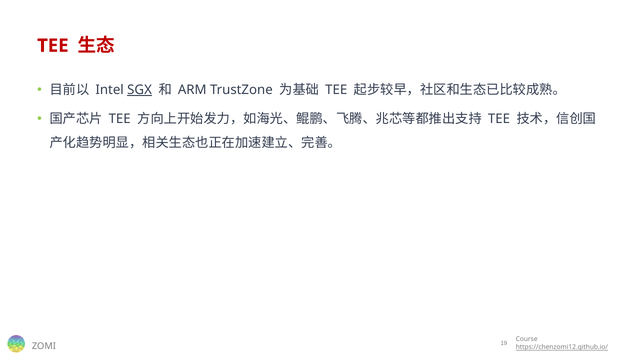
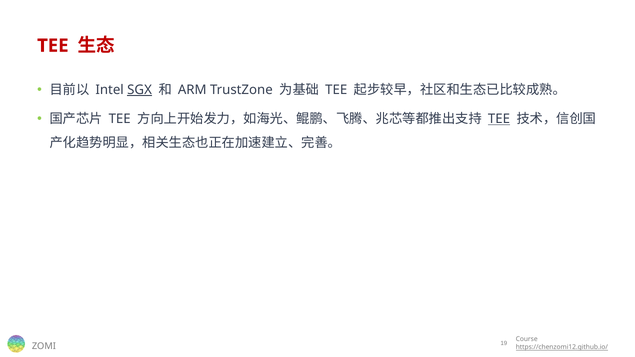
TEE at (499, 119) underline: none -> present
